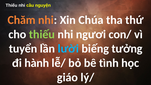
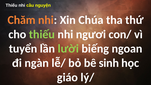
lười colour: light blue -> light green
tưởng: tưởng -> ngoan
hành: hành -> ngàn
tình: tình -> sinh
